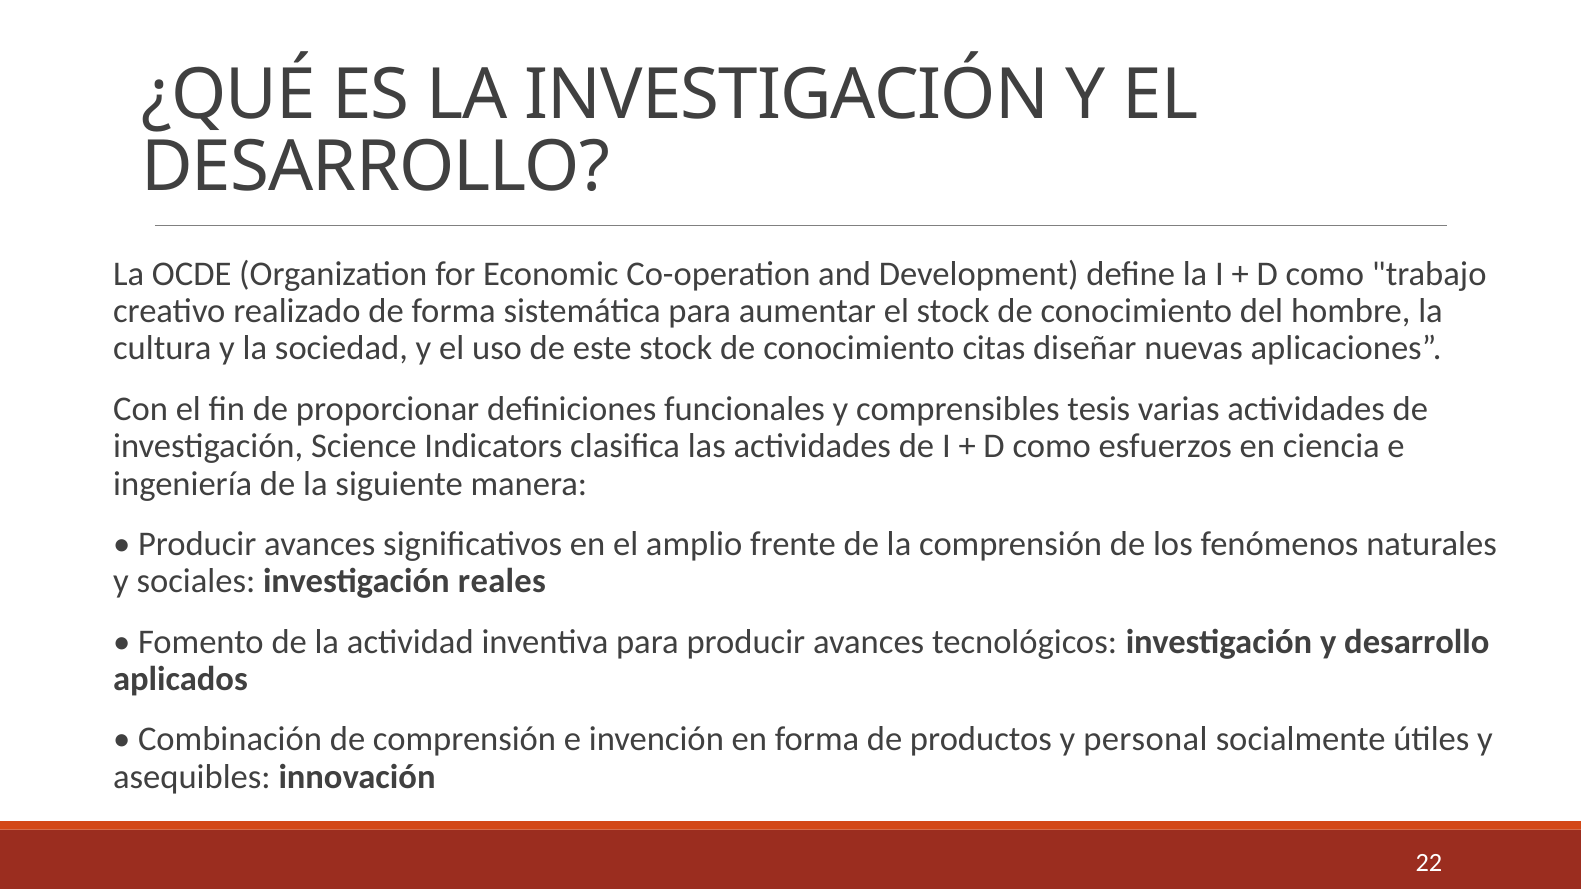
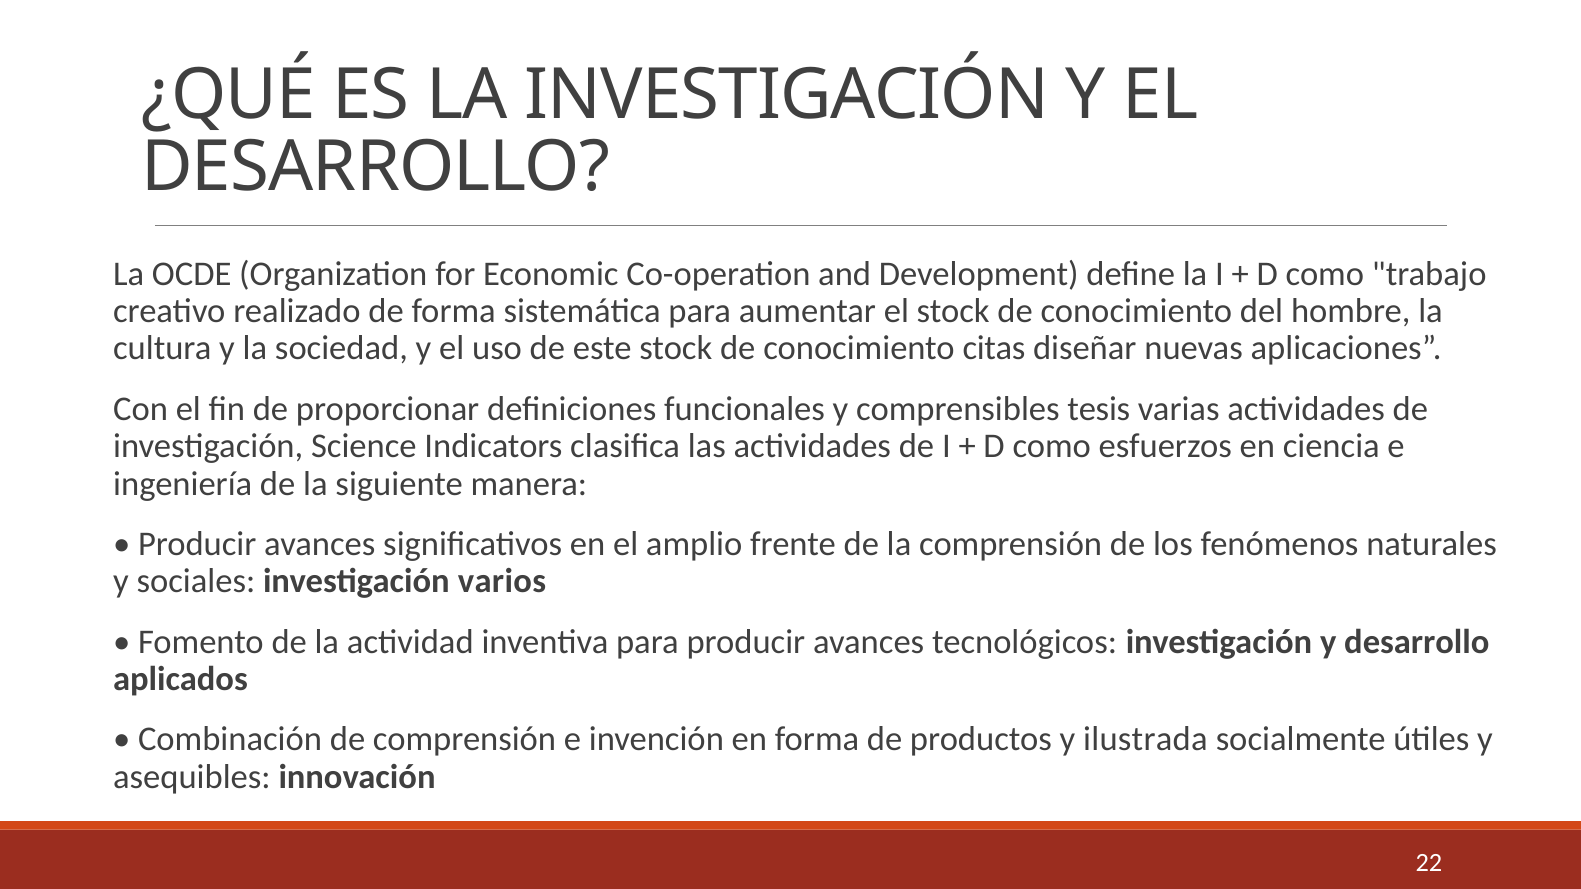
reales: reales -> varios
personal: personal -> ilustrada
